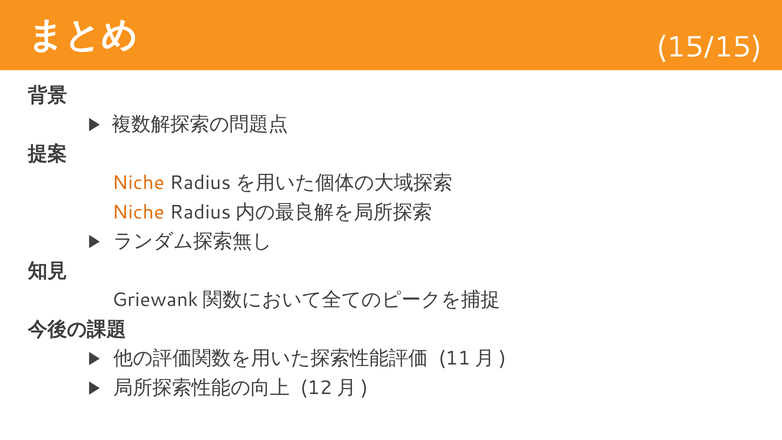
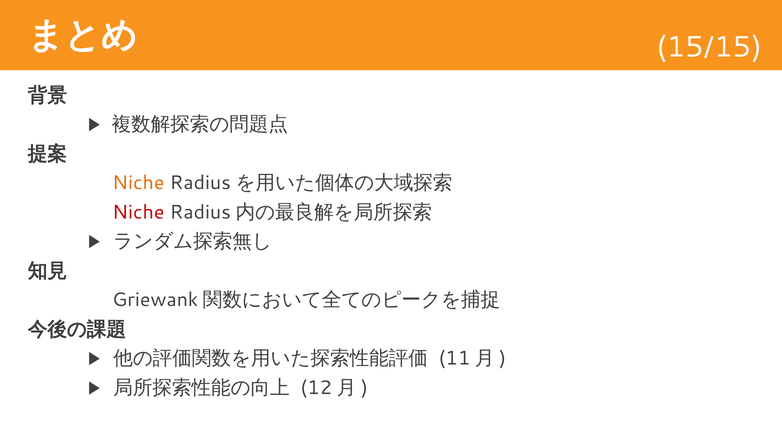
Niche at (138, 212) colour: orange -> red
